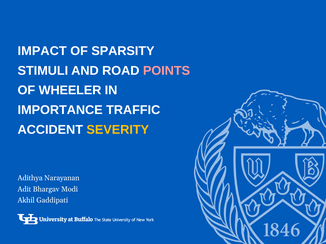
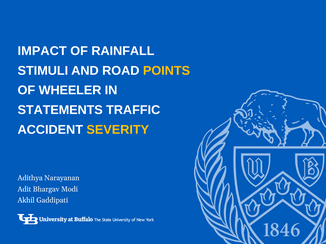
SPARSITY: SPARSITY -> RAINFALL
POINTS colour: pink -> yellow
IMPORTANCE: IMPORTANCE -> STATEMENTS
